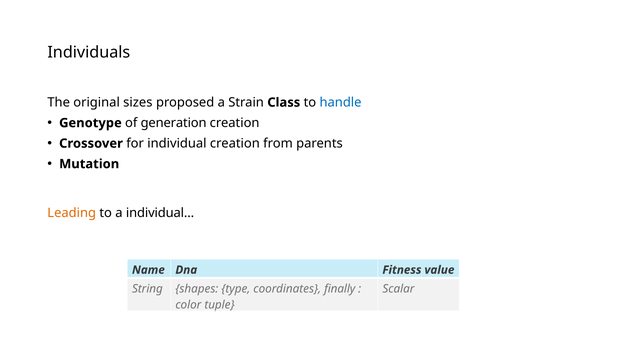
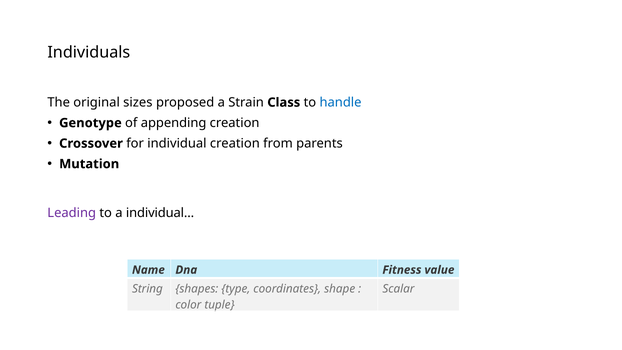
generation: generation -> appending
Leading colour: orange -> purple
finally: finally -> shape
